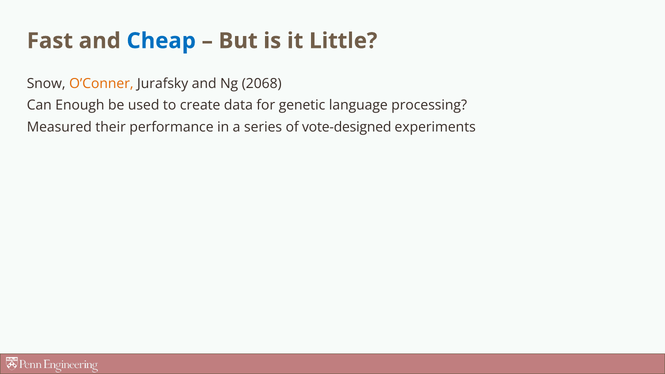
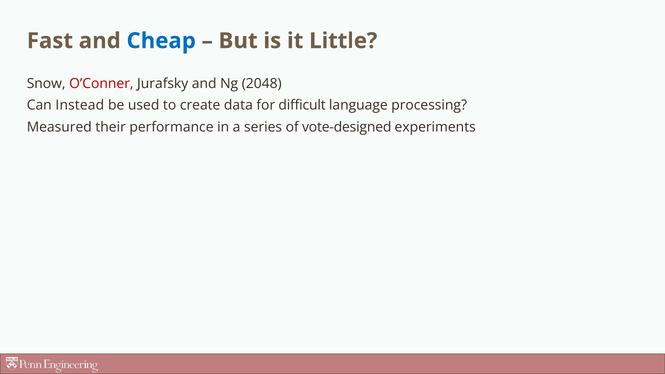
O’Conner colour: orange -> red
2068: 2068 -> 2048
Enough: Enough -> Instead
genetic: genetic -> difficult
